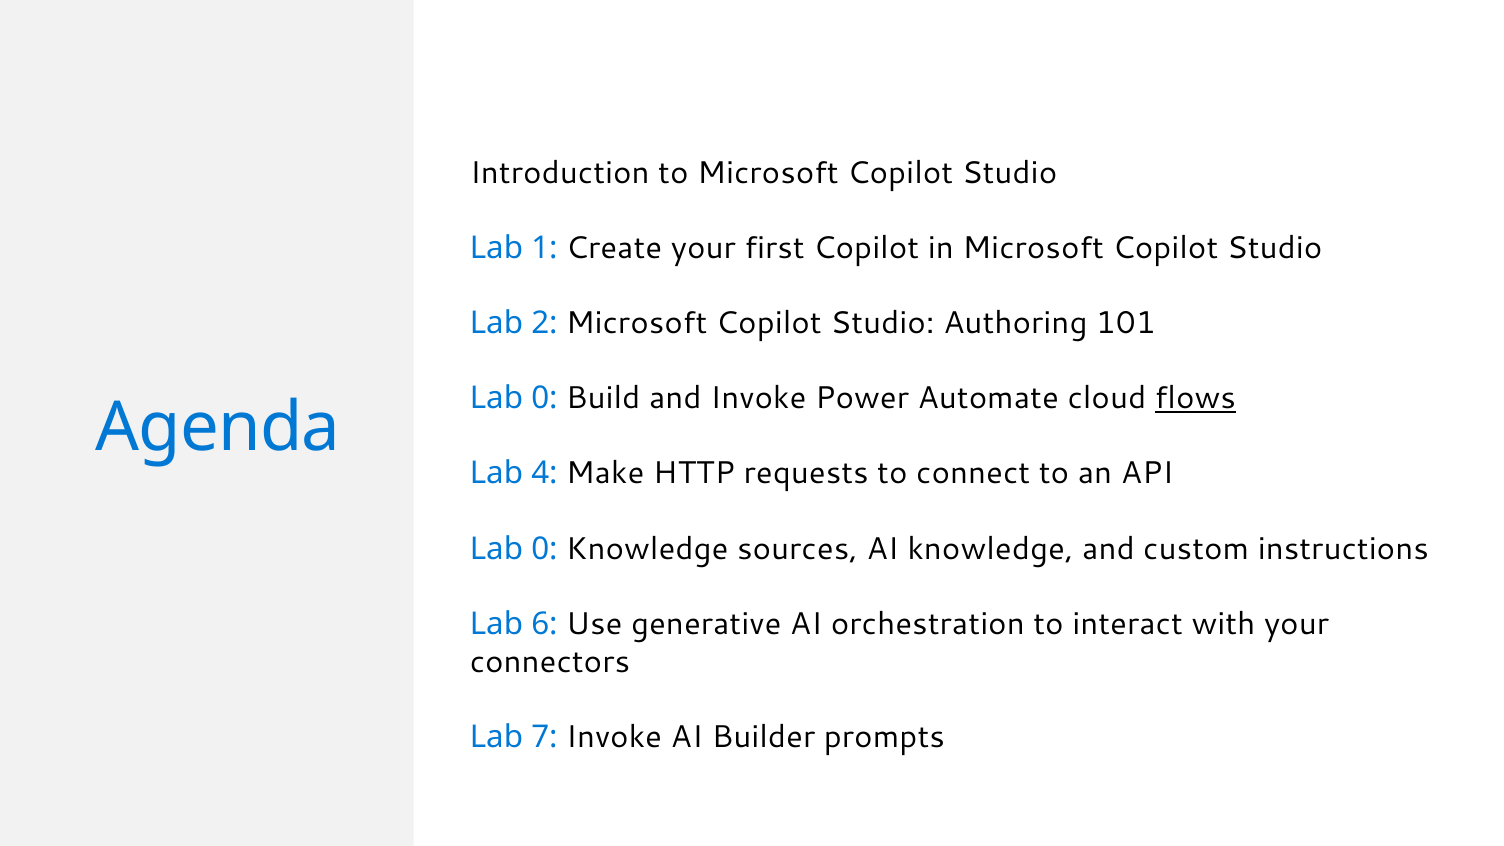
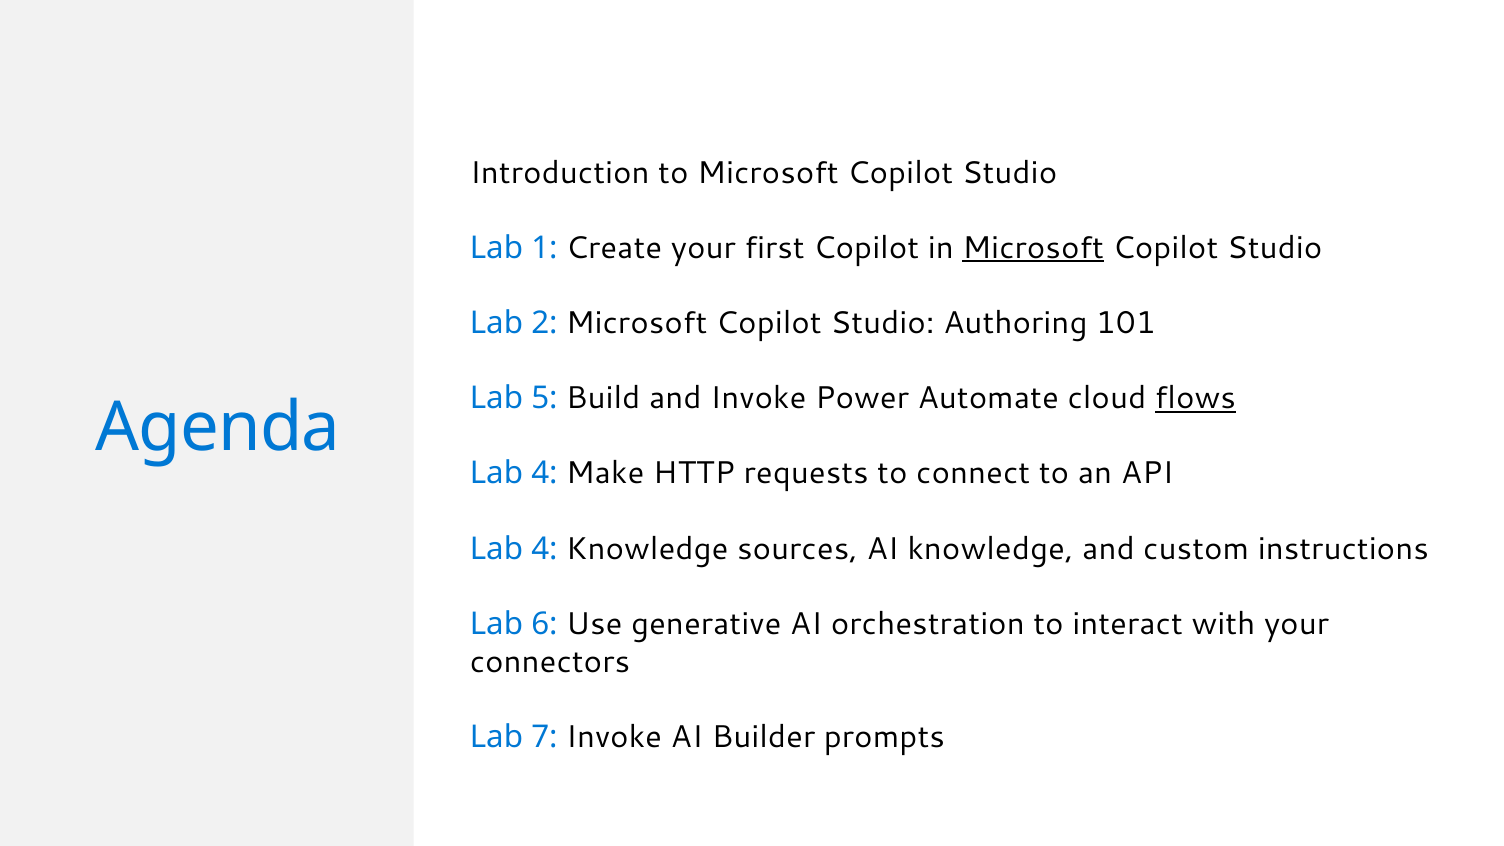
Microsoft at (1033, 248) underline: none -> present
0 at (544, 398): 0 -> 5
0 at (544, 549): 0 -> 4
